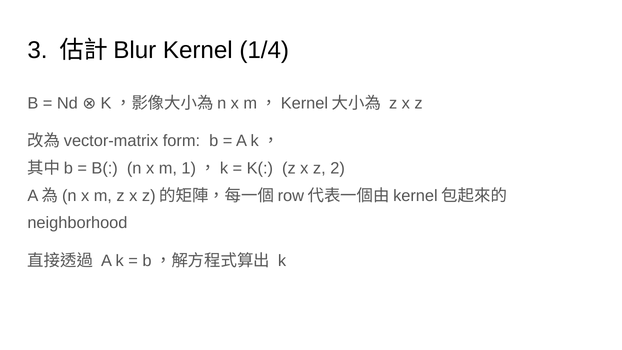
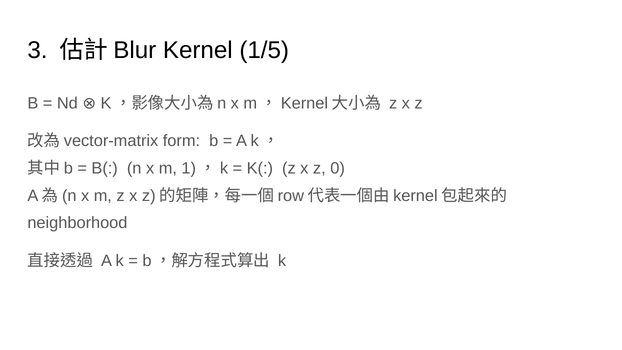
1/4: 1/4 -> 1/5
2: 2 -> 0
